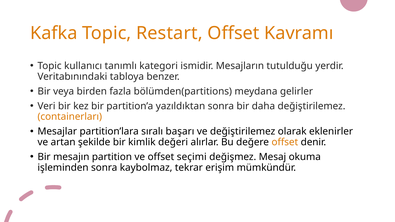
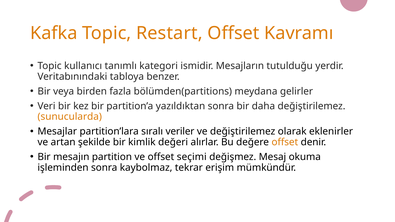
containerları: containerları -> sunucularda
başarı: başarı -> veriler
